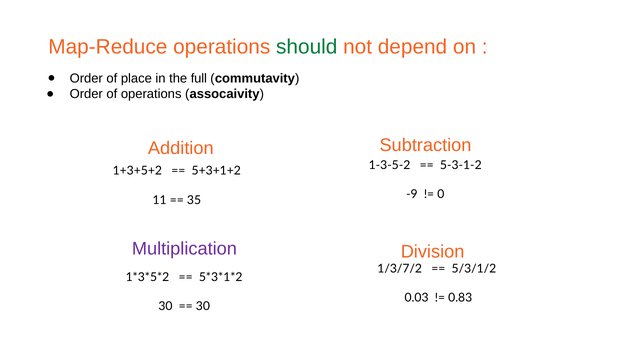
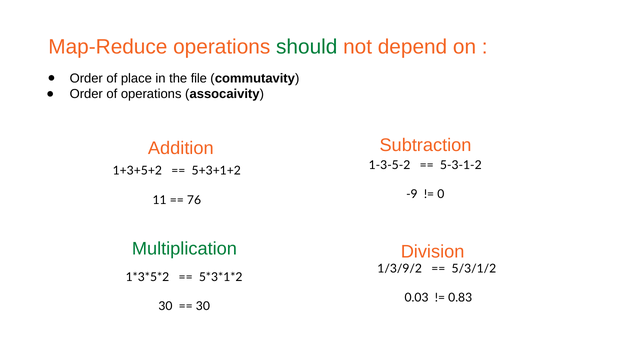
full: full -> file
35: 35 -> 76
Multiplication colour: purple -> green
1/3/7/2: 1/3/7/2 -> 1/3/9/2
